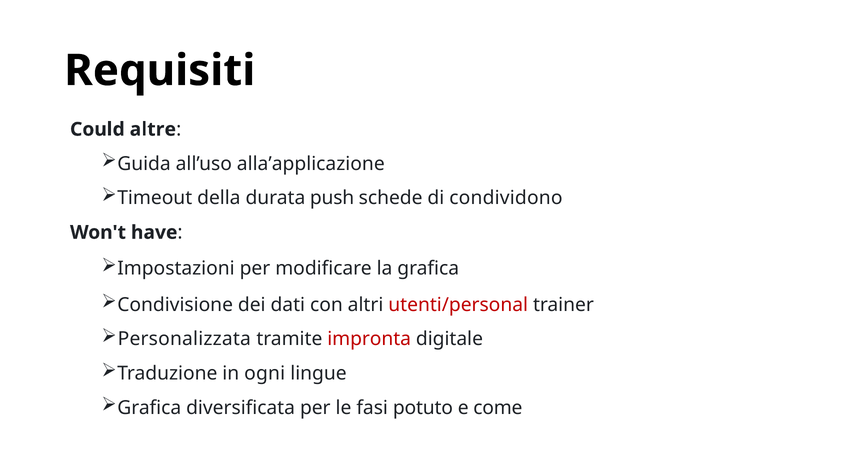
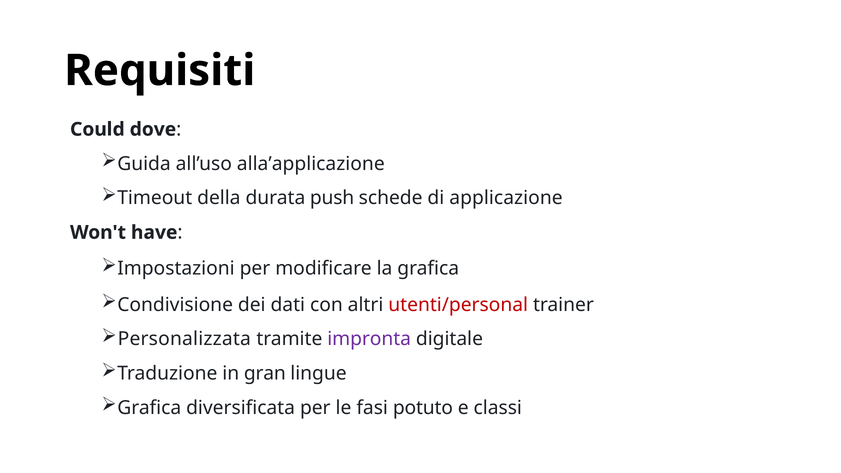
altre: altre -> dove
condividono: condividono -> applicazione
impronta colour: red -> purple
ogni: ogni -> gran
come: come -> classi
